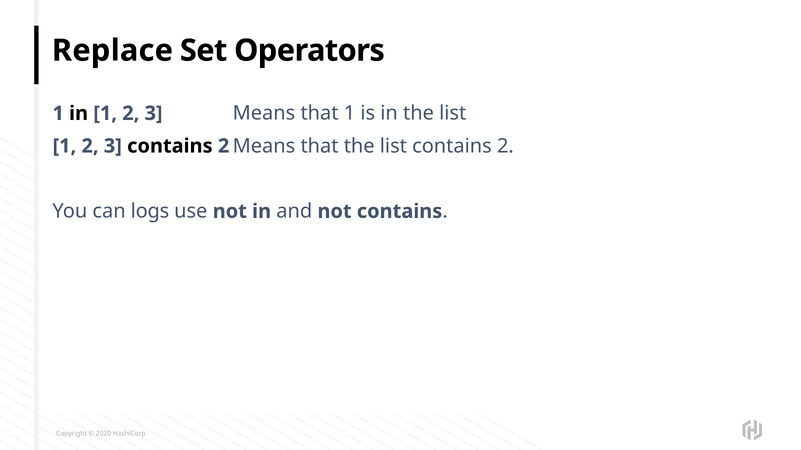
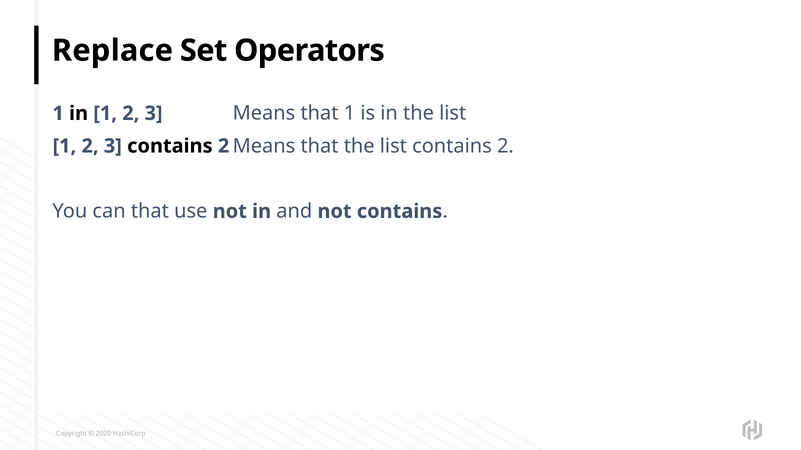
can logs: logs -> that
